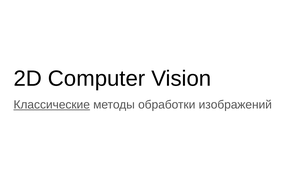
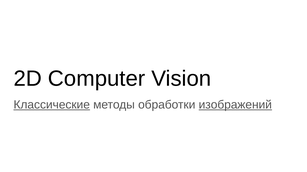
изображений underline: none -> present
